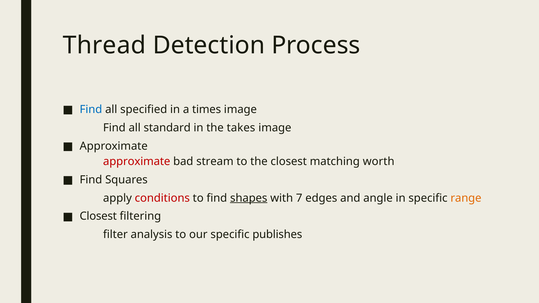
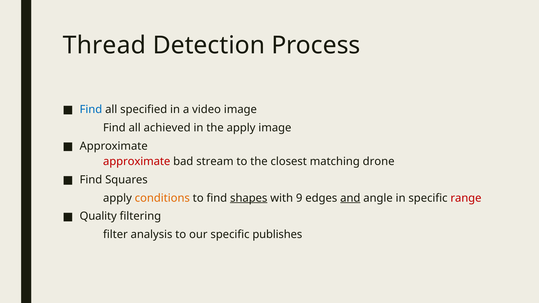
times: times -> video
standard: standard -> achieved
the takes: takes -> apply
worth: worth -> drone
conditions colour: red -> orange
7: 7 -> 9
and underline: none -> present
range colour: orange -> red
Closest at (98, 216): Closest -> Quality
